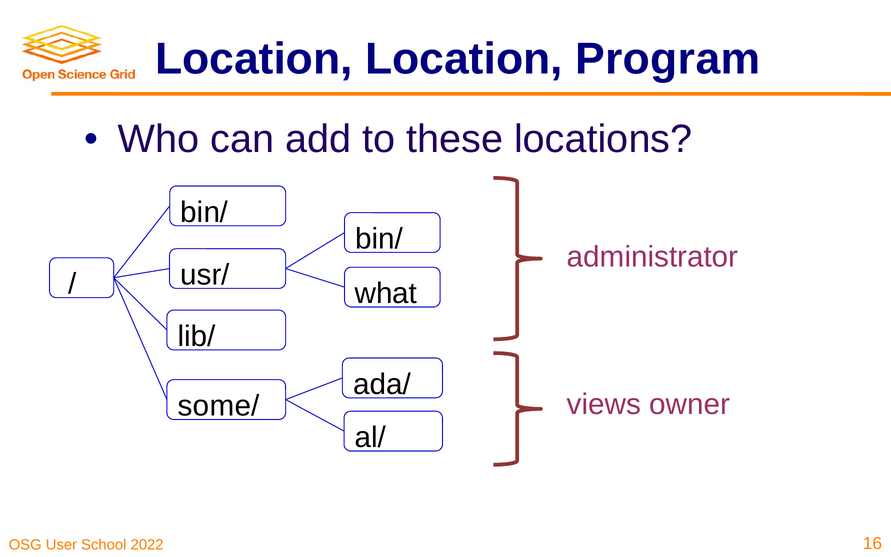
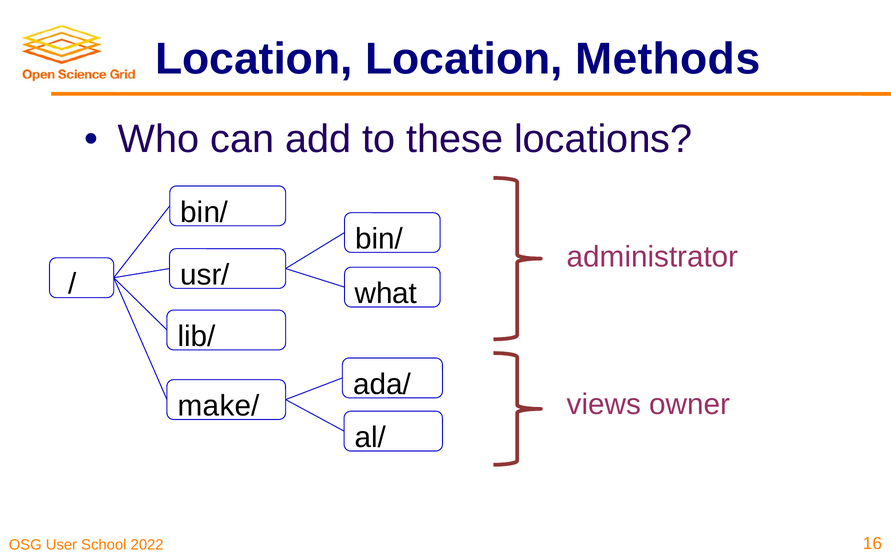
Program: Program -> Methods
some/: some/ -> make/
